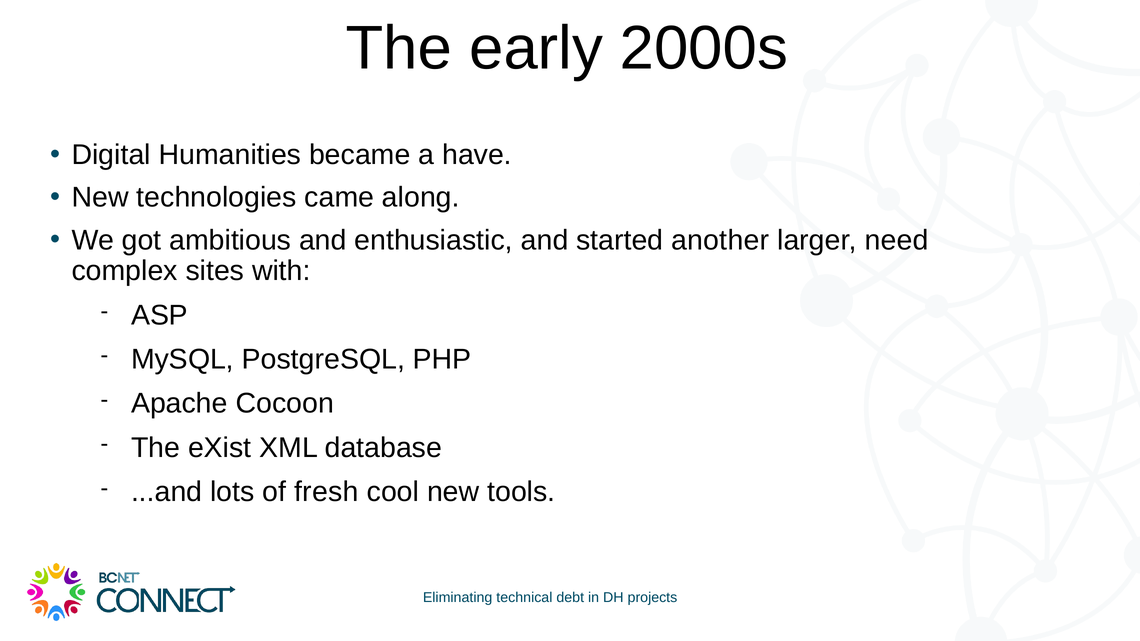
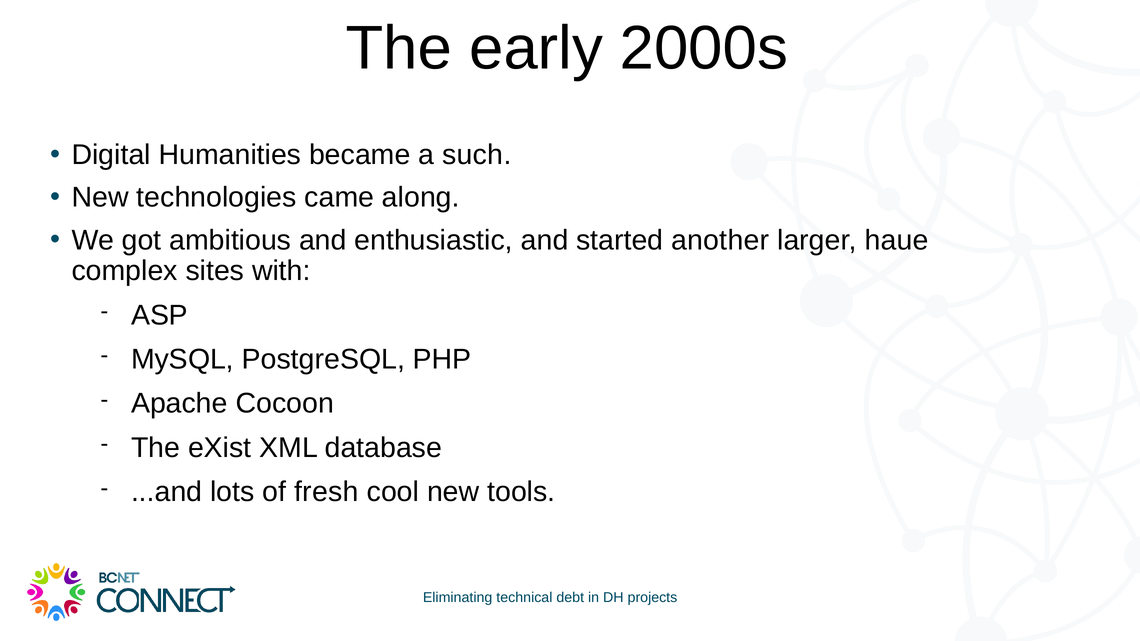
have: have -> such
need: need -> haue
